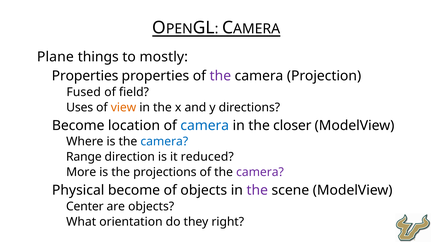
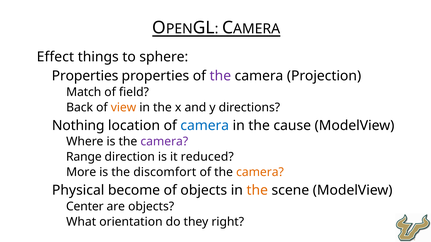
Plane: Plane -> Effect
mostly: mostly -> sphere
Fused: Fused -> Match
Uses: Uses -> Back
Become at (78, 126): Become -> Nothing
closer: closer -> cause
camera at (164, 142) colour: blue -> purple
projections: projections -> discomfort
camera at (260, 173) colour: purple -> orange
the at (257, 191) colour: purple -> orange
